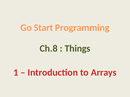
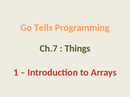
Start: Start -> Tells
Ch.8: Ch.8 -> Ch.7
